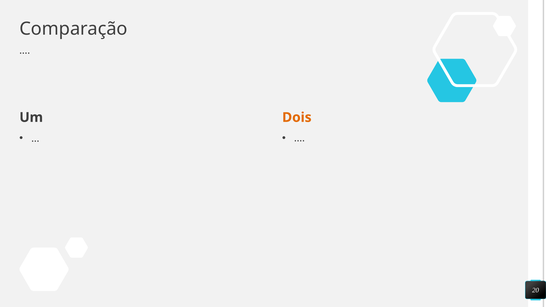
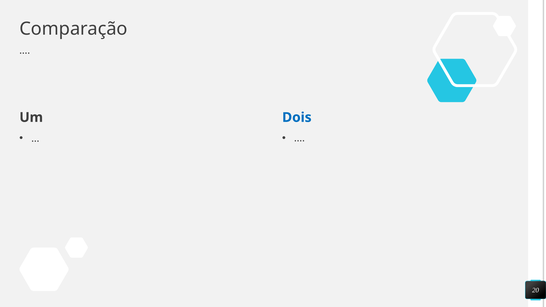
Dois colour: orange -> blue
